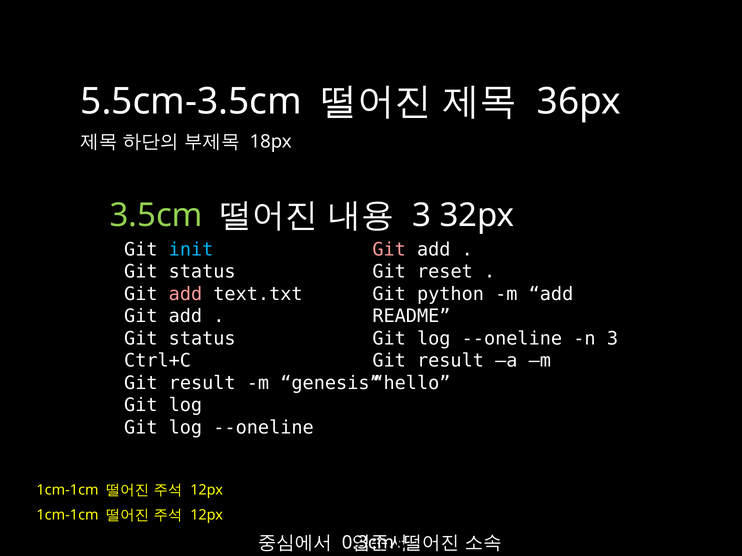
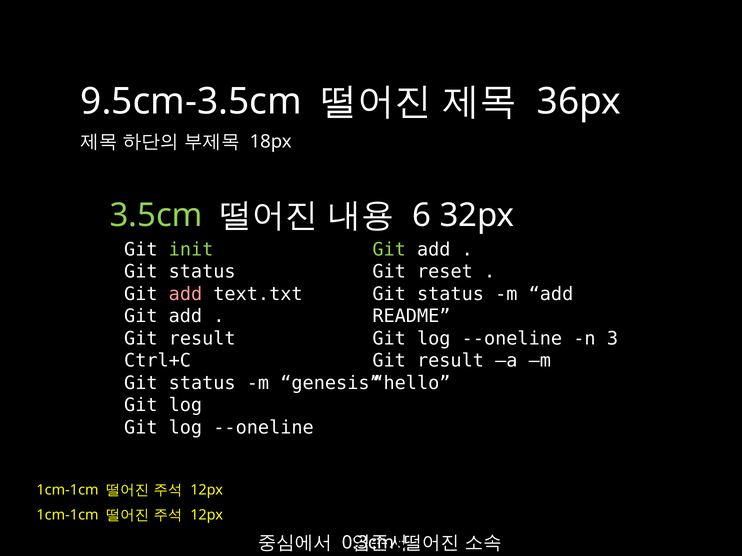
5.5cm-3.5cm: 5.5cm-3.5cm -> 9.5cm-3.5cm
3 at (422, 216): 3 -> 6
init colour: light blue -> light green
Git at (389, 250) colour: pink -> light green
python at (451, 294): python -> status
status at (202, 339): status -> result
result at (202, 383): result -> status
